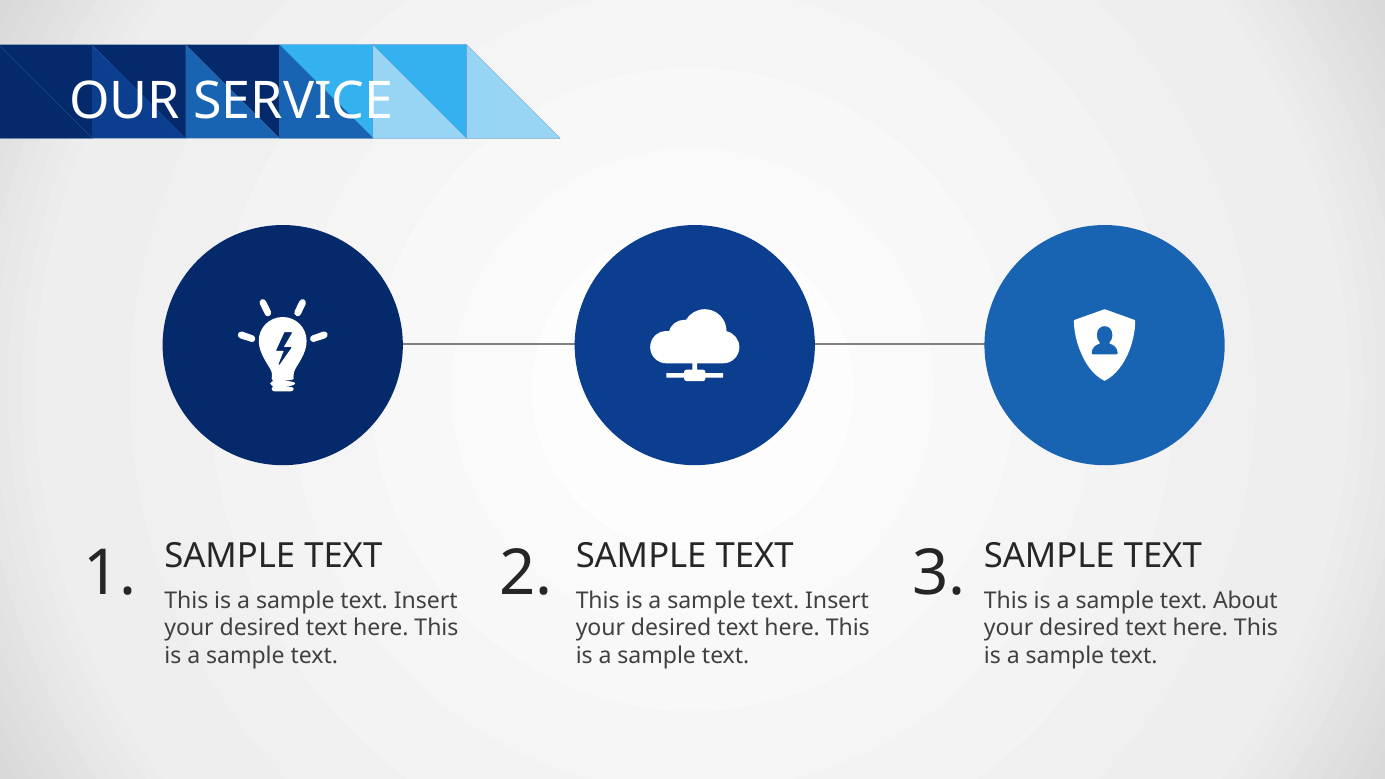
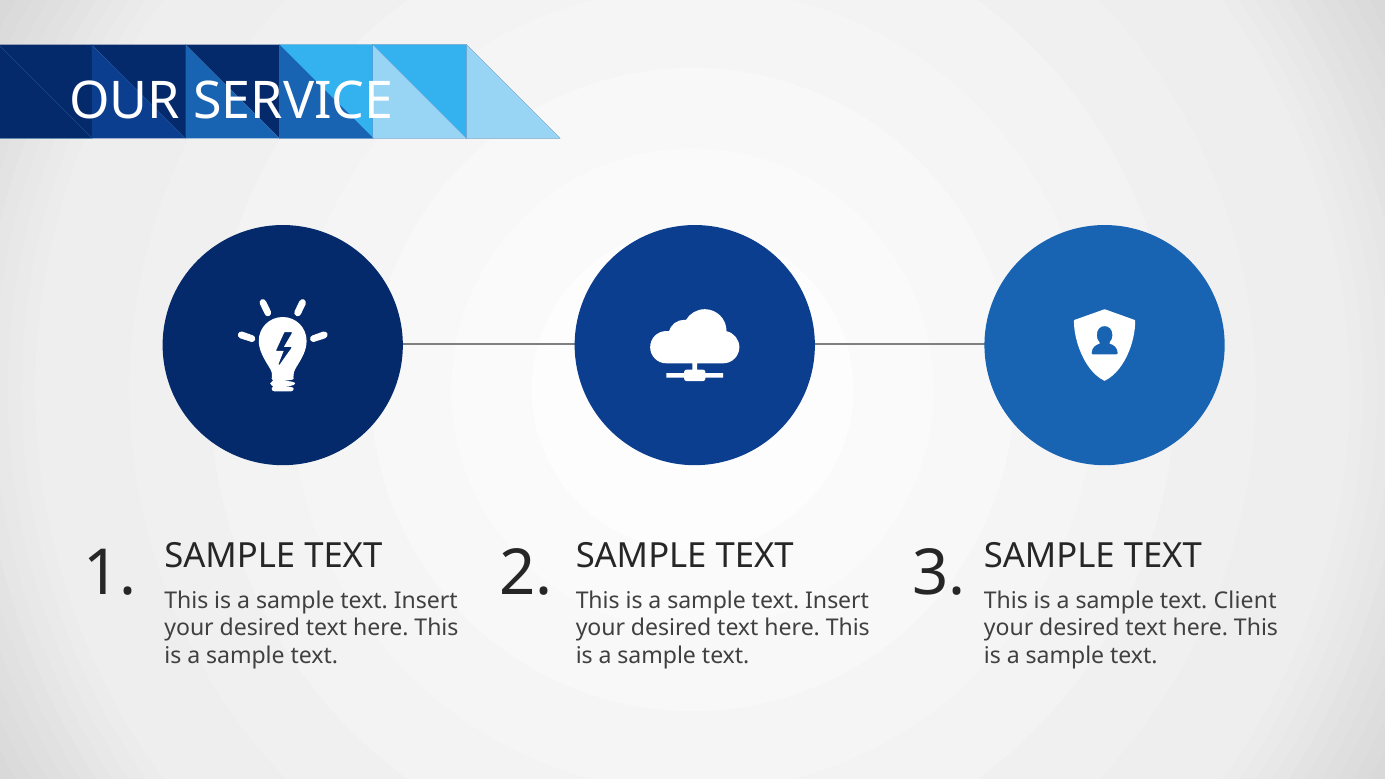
About: About -> Client
